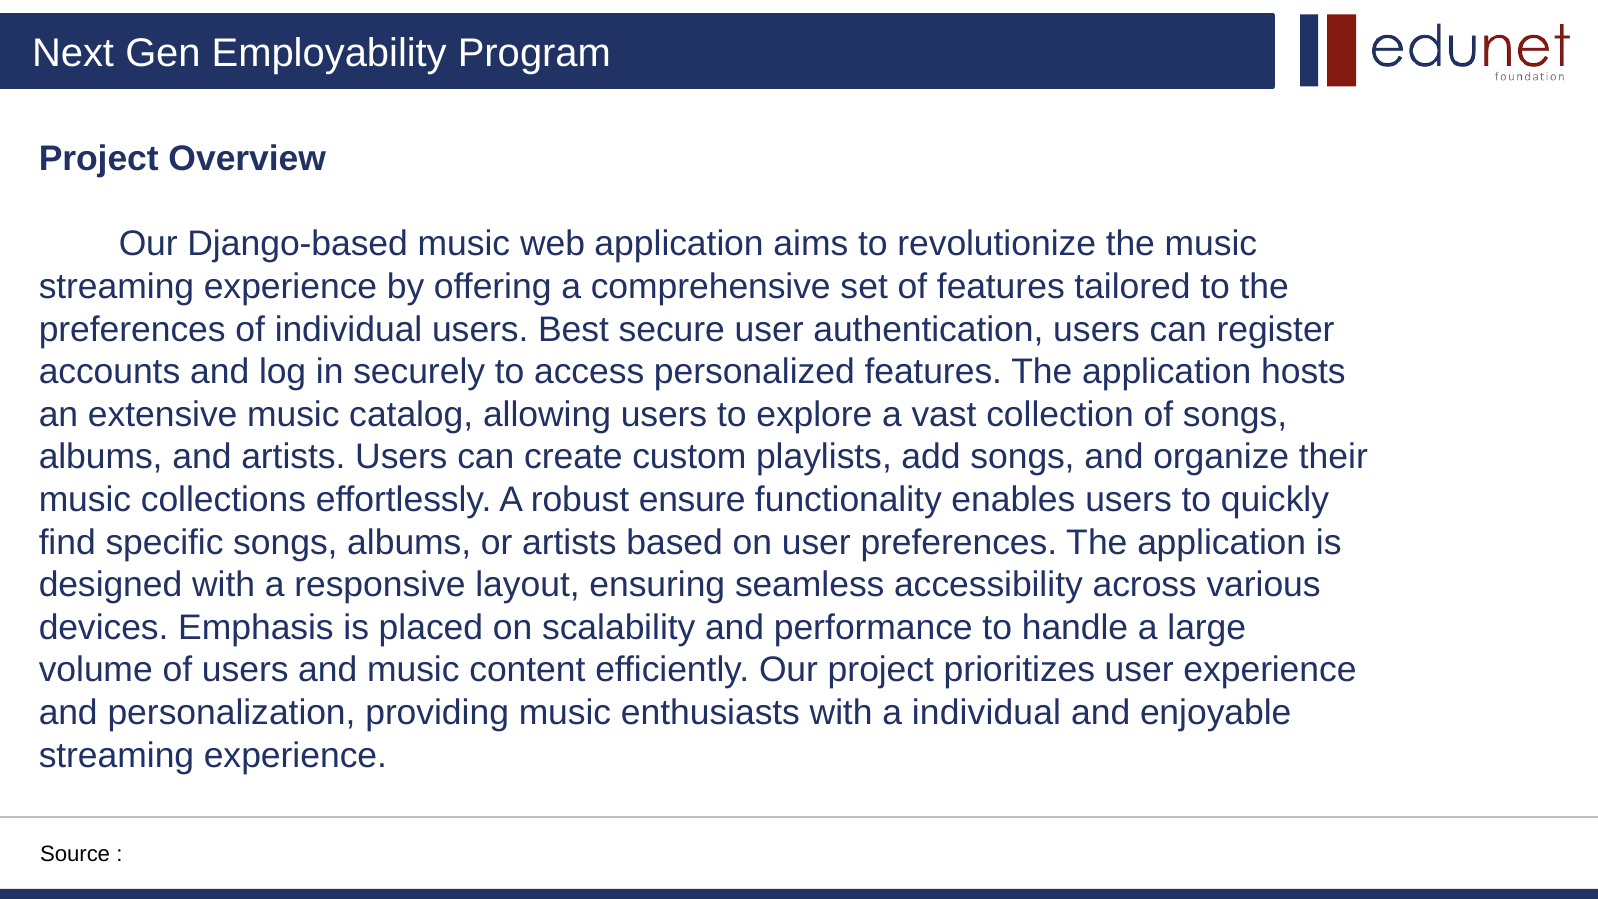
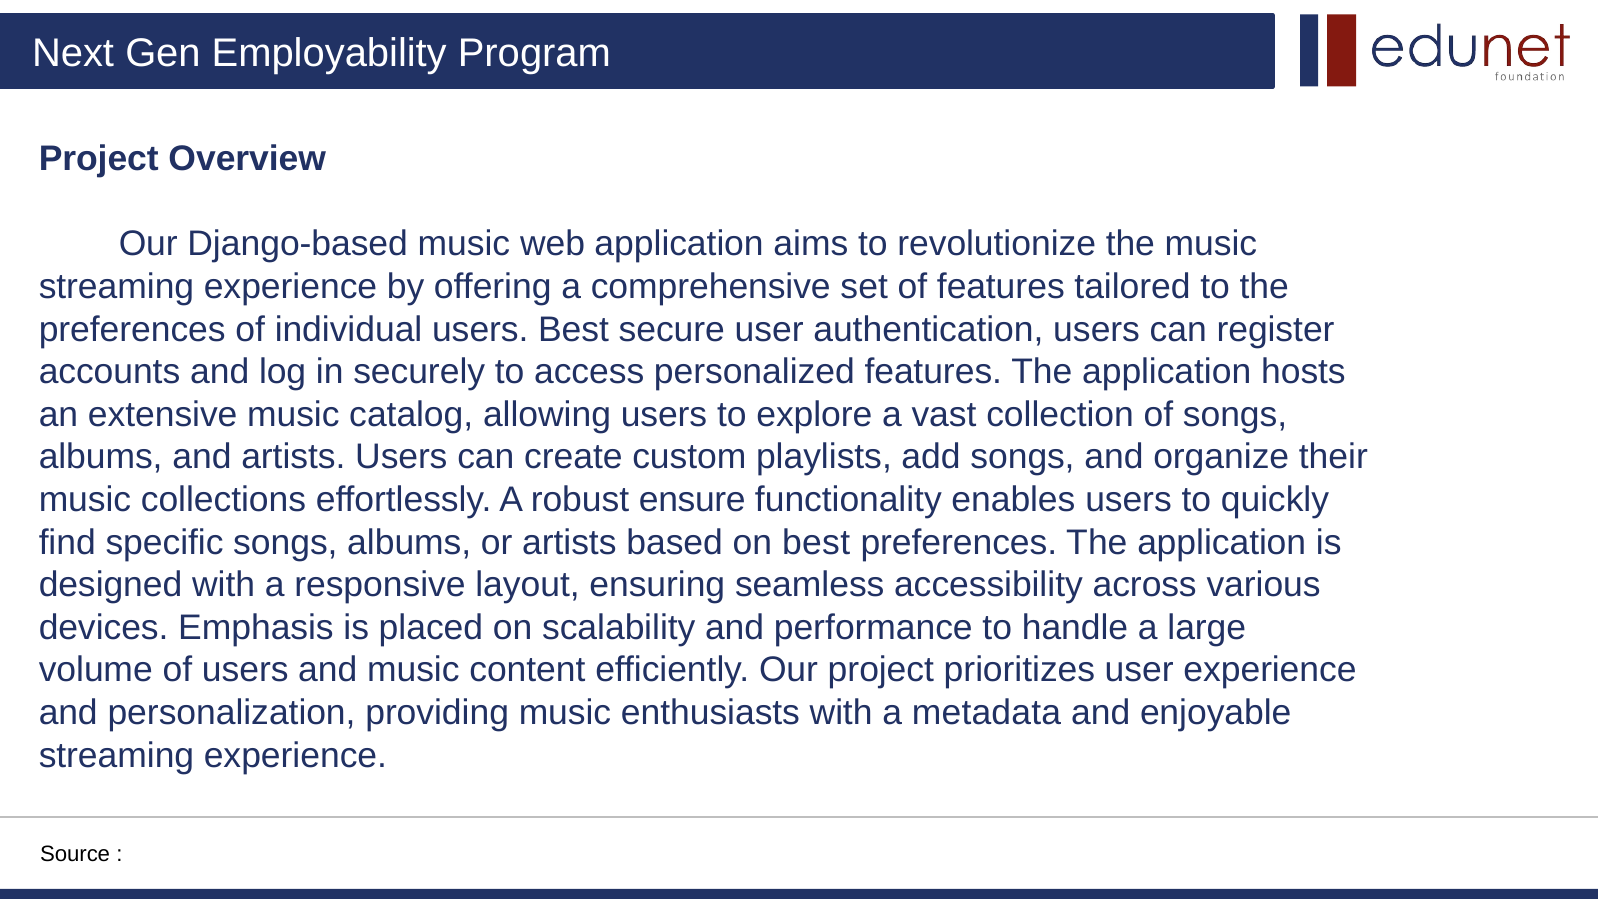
on user: user -> best
a individual: individual -> metadata
